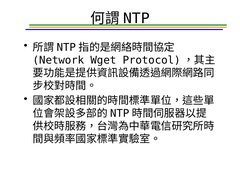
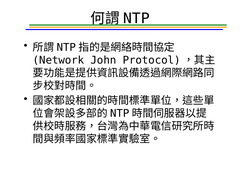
Wget: Wget -> John
